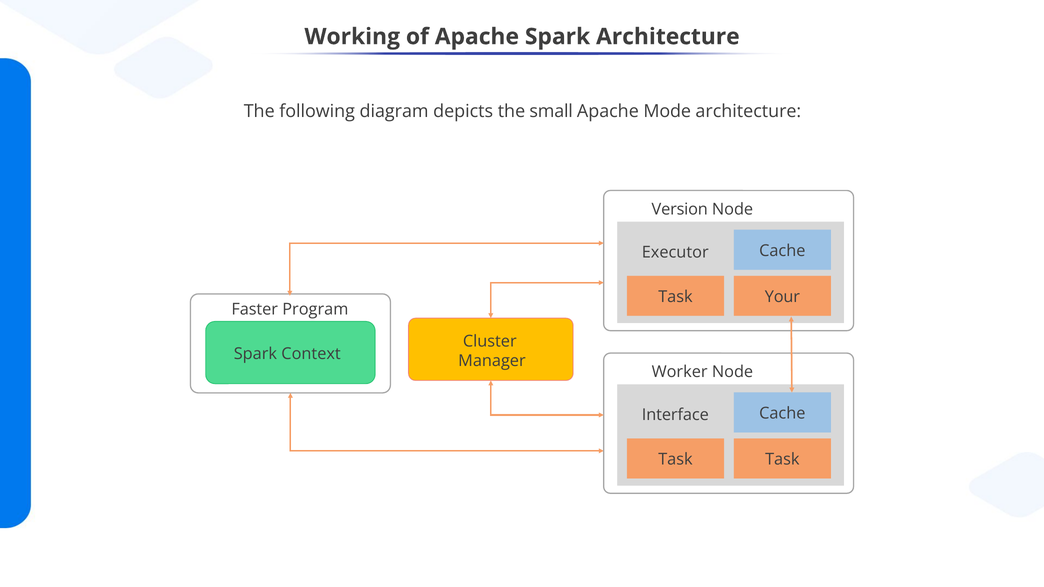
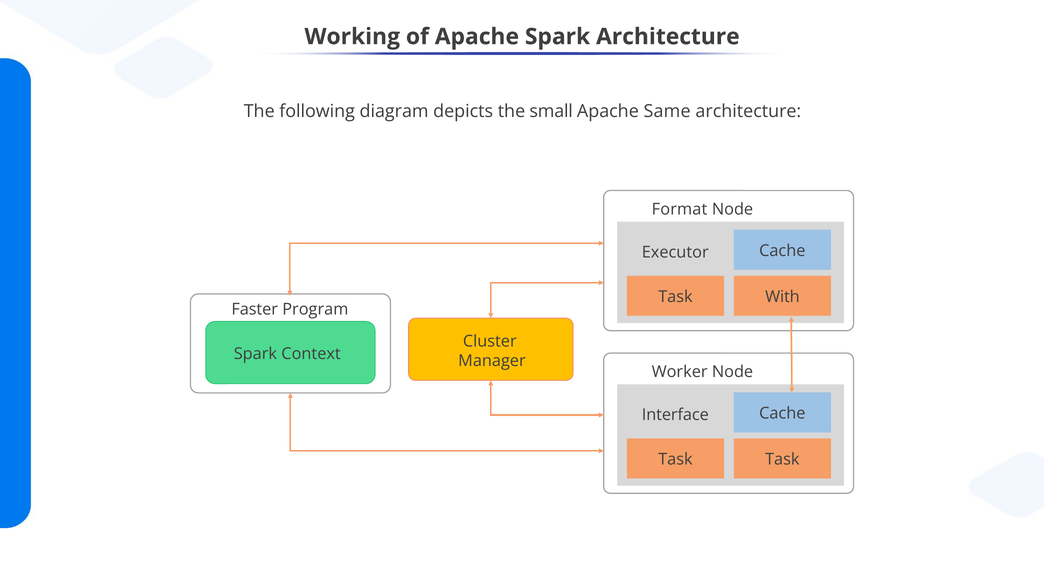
Mode: Mode -> Same
Version: Version -> Format
Your: Your -> With
